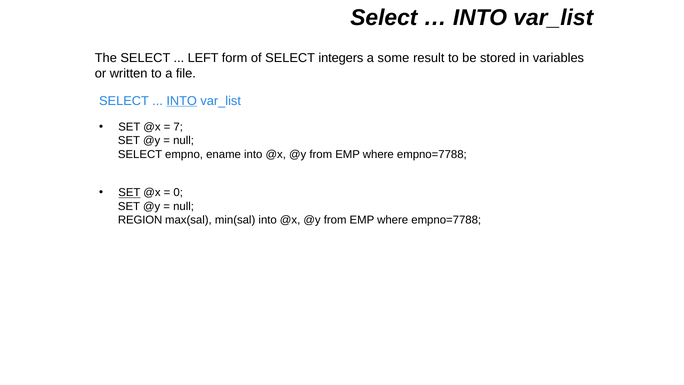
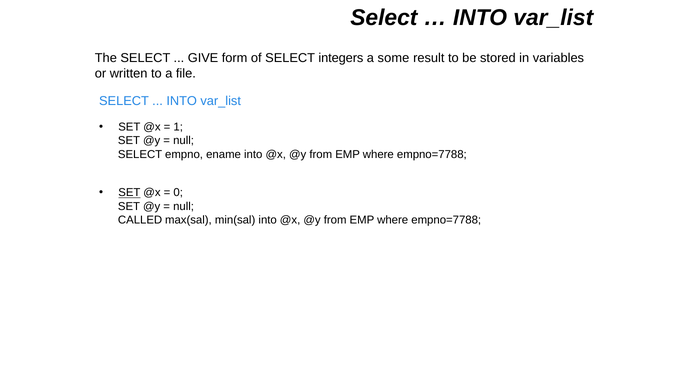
LEFT: LEFT -> GIVE
INTO at (182, 101) underline: present -> none
7: 7 -> 1
REGION: REGION -> CALLED
